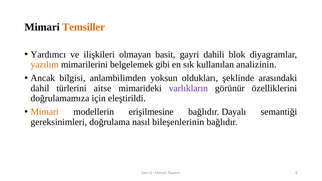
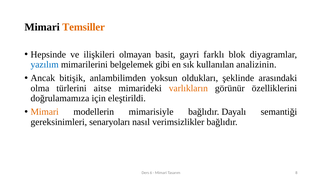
Yardımcı: Yardımcı -> Hepsinde
dahili: dahili -> farklı
yazılım colour: orange -> blue
bilgisi: bilgisi -> bitişik
dahil: dahil -> olma
varlıkların colour: purple -> orange
erişilmesine: erişilmesine -> mimarisiyle
doğrulama: doğrulama -> senaryoları
bileşenlerinin: bileşenlerinin -> verimsizlikler
